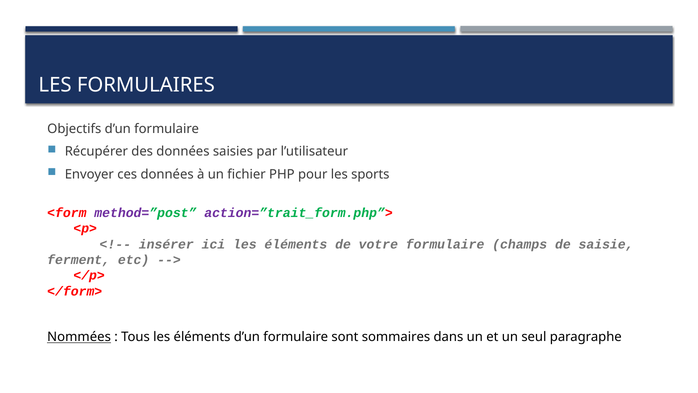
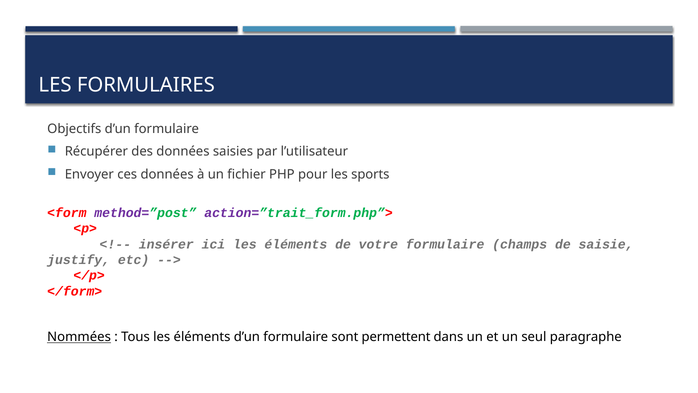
ferment: ferment -> justify
sommaires: sommaires -> permettent
